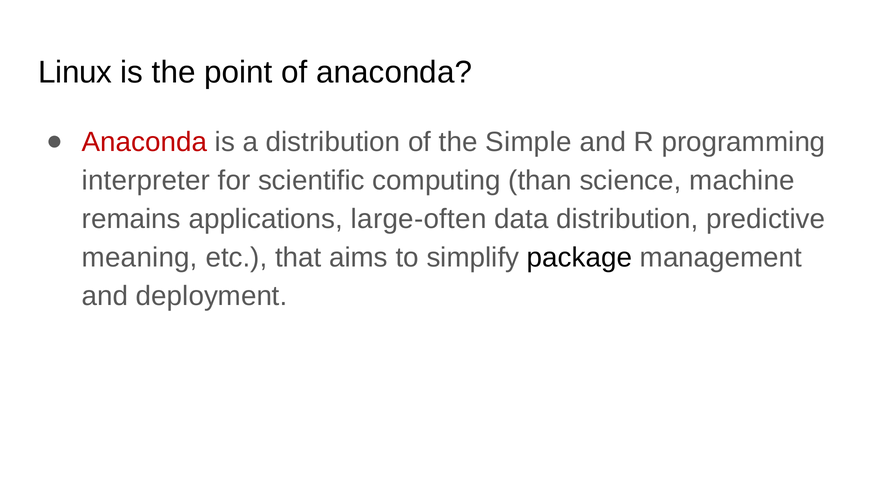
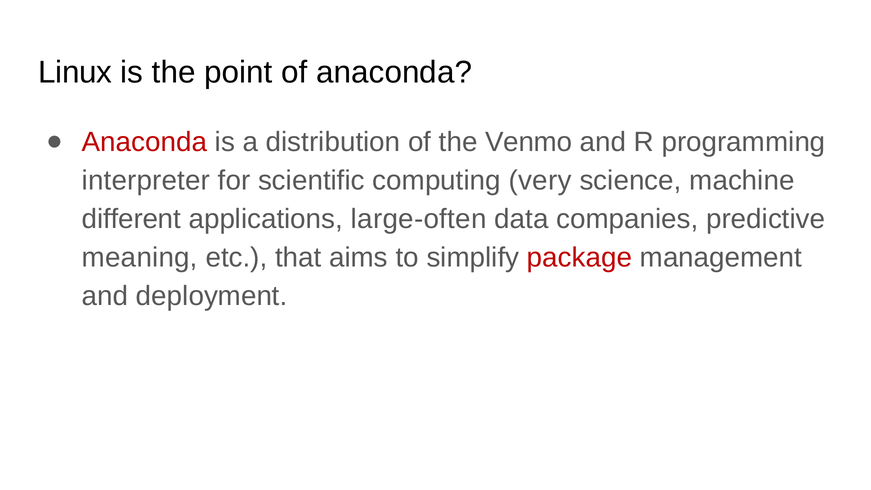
Simple: Simple -> Venmo
than: than -> very
remains: remains -> different
data distribution: distribution -> companies
package colour: black -> red
